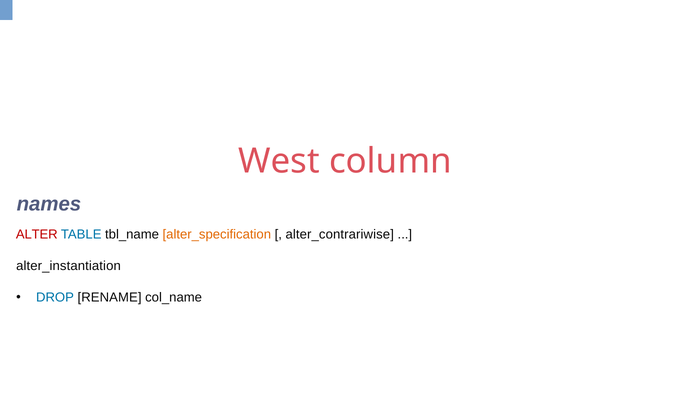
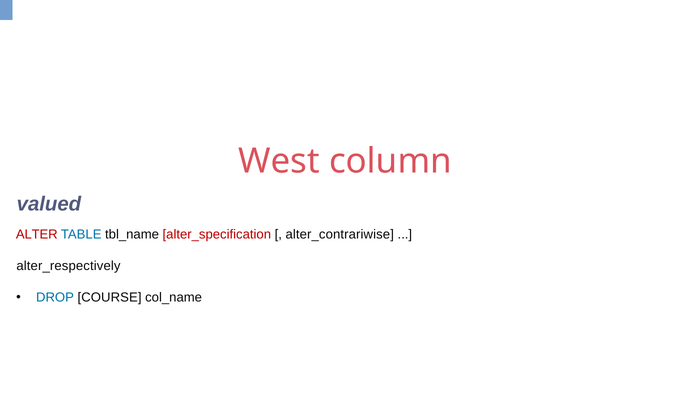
names: names -> valued
alter_specification colour: orange -> red
alter_instantiation: alter_instantiation -> alter_respectively
RENAME: RENAME -> COURSE
